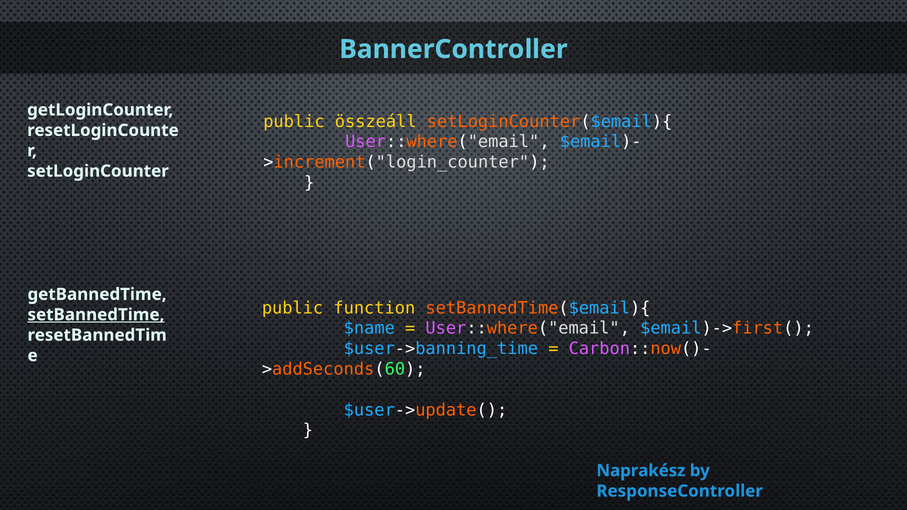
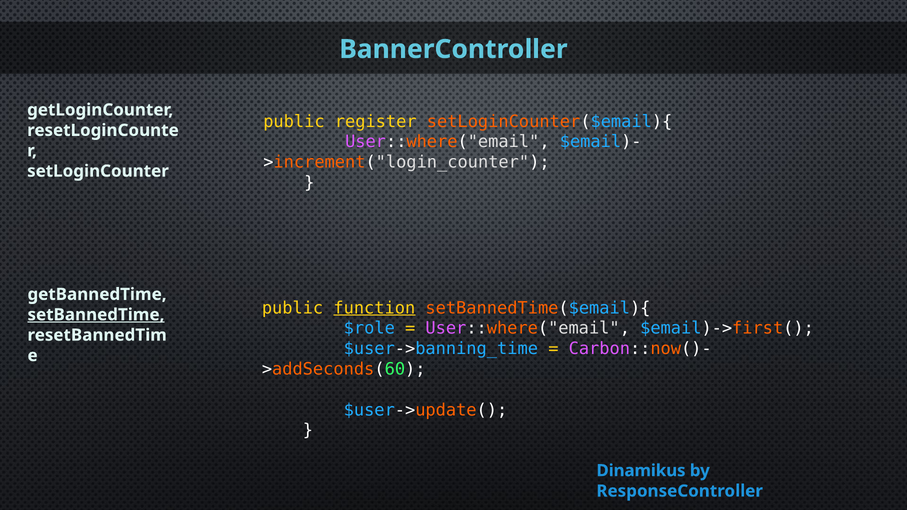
összeáll: összeáll -> register
function underline: none -> present
$name: $name -> $role
Naprakész: Naprakész -> Dinamikus
